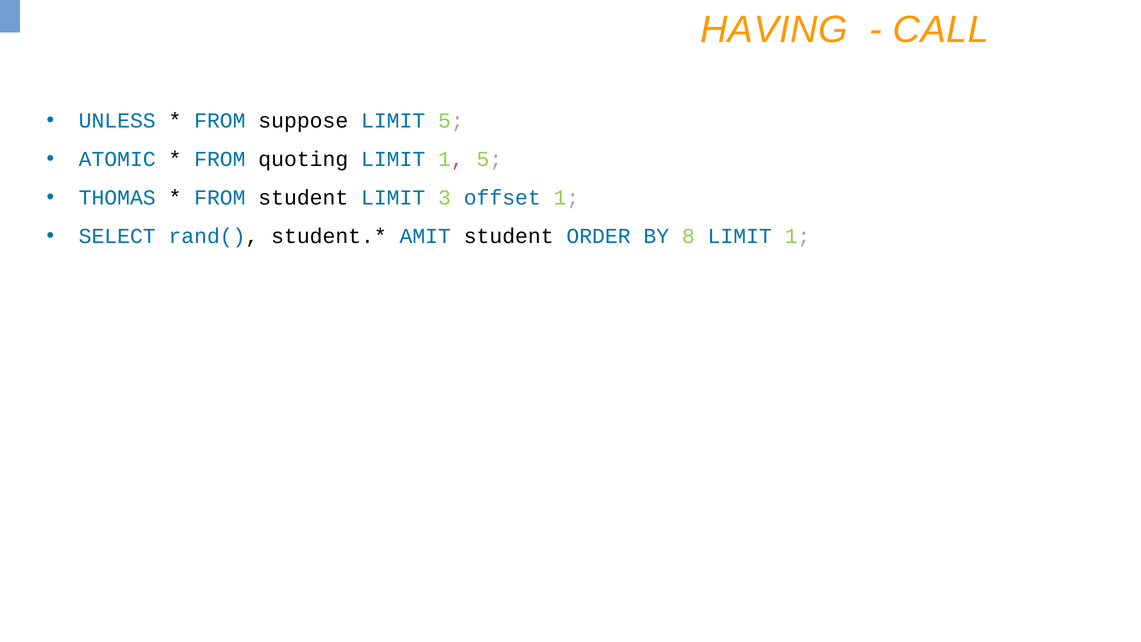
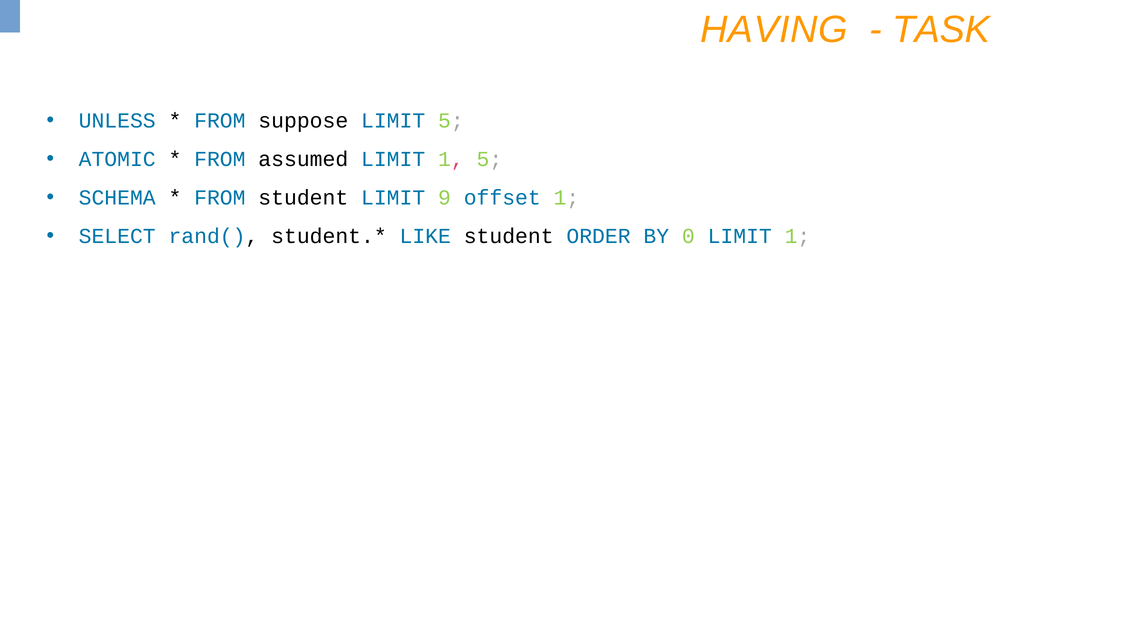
CALL: CALL -> TASK
quoting: quoting -> assumed
THOMAS: THOMAS -> SCHEMA
3: 3 -> 9
AMIT: AMIT -> LIKE
8: 8 -> 0
